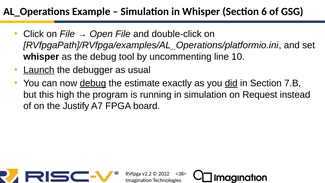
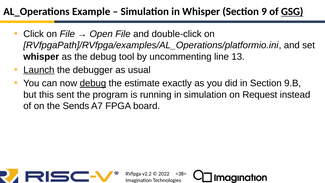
6: 6 -> 9
GSG underline: none -> present
10: 10 -> 13
did underline: present -> none
7.B: 7.B -> 9.B
high: high -> sent
Justify: Justify -> Sends
